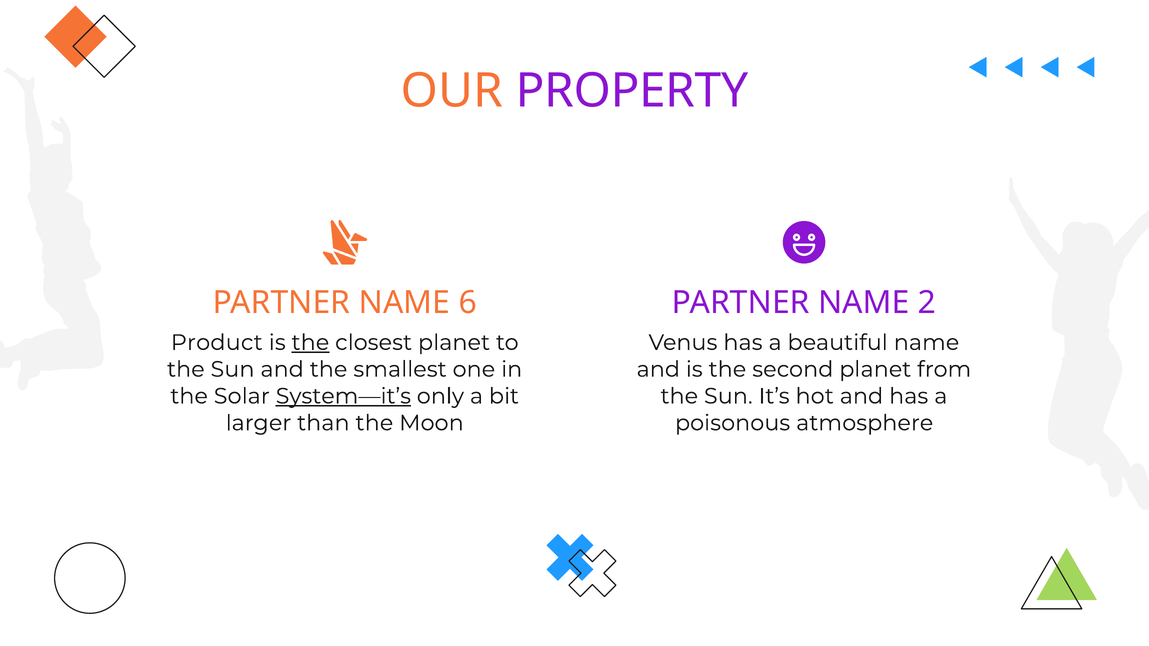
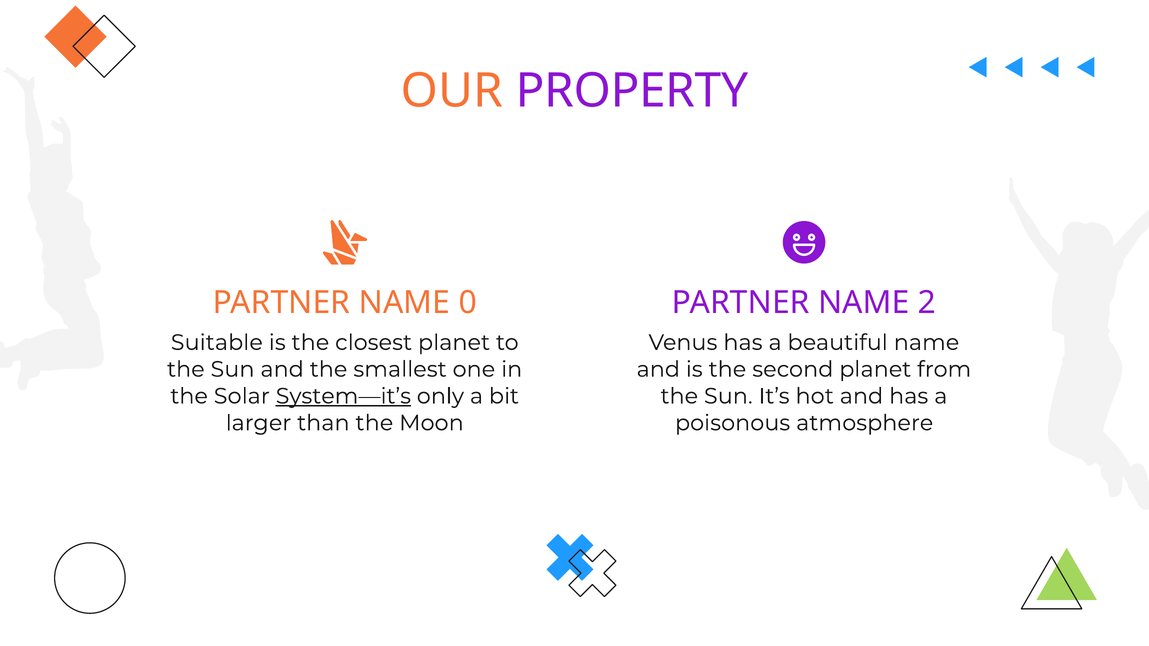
6: 6 -> 0
Product: Product -> Suitable
the at (310, 343) underline: present -> none
